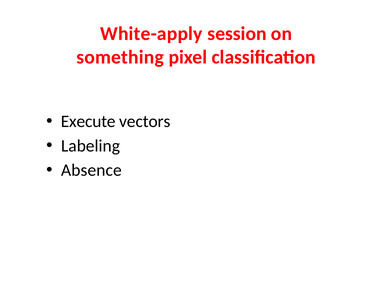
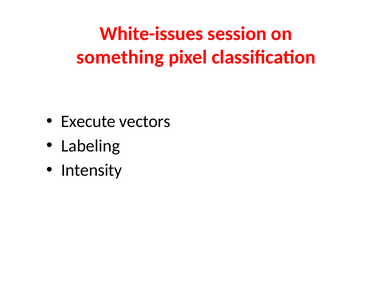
White-apply: White-apply -> White-issues
Absence: Absence -> Intensity
